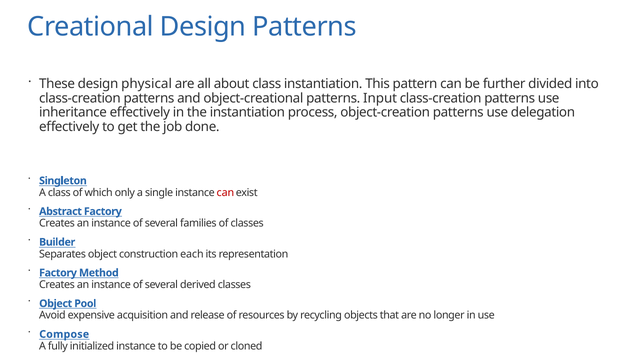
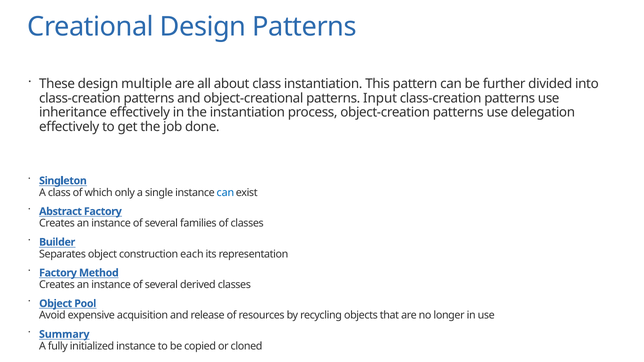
physical: physical -> multiple
can at (225, 193) colour: red -> blue
Compose: Compose -> Summary
